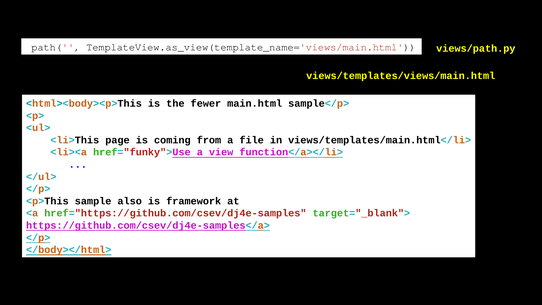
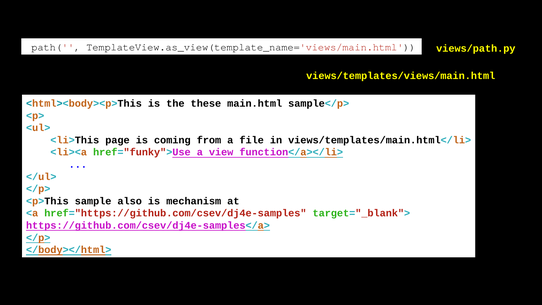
fewer: fewer -> these
framework: framework -> mechanism
